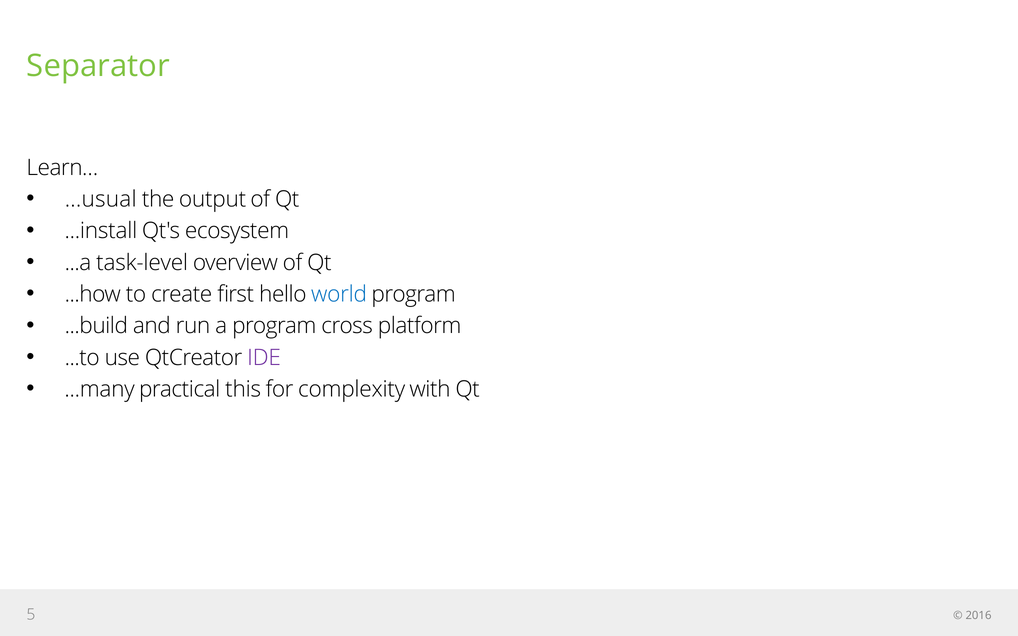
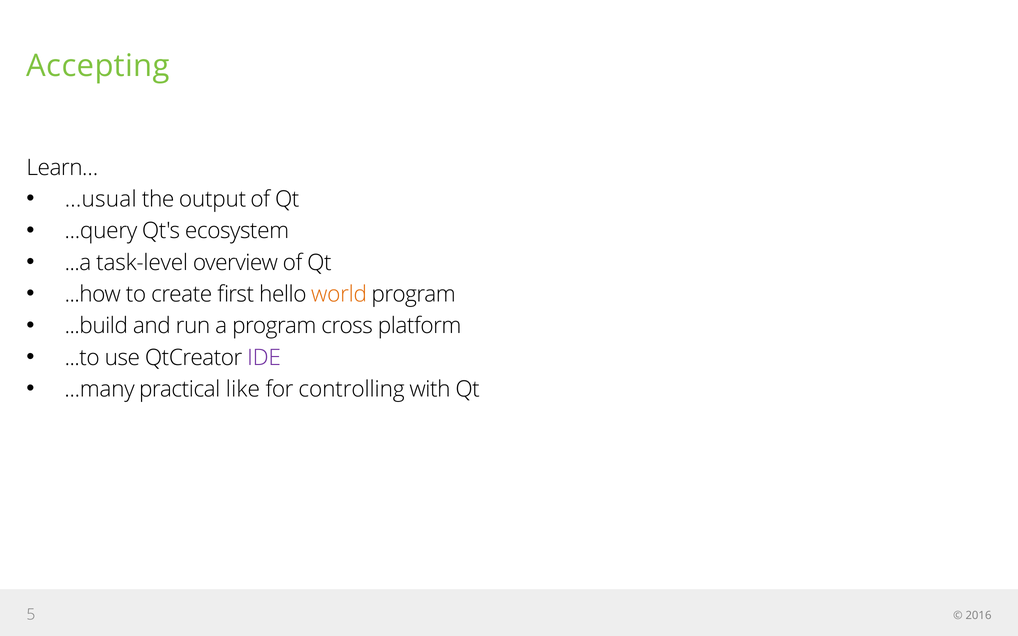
Separator: Separator -> Accepting
...install: ...install -> ...query
world colour: blue -> orange
this: this -> like
complexity: complexity -> controlling
